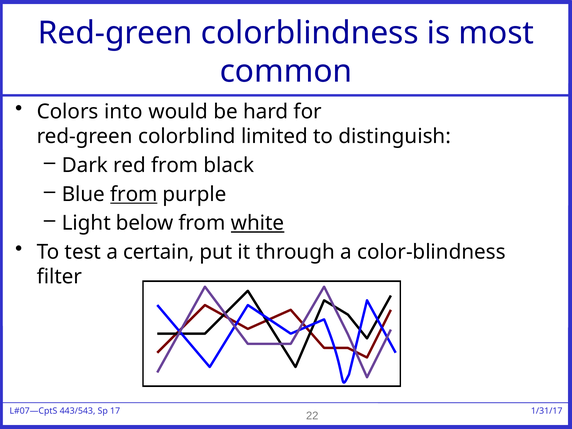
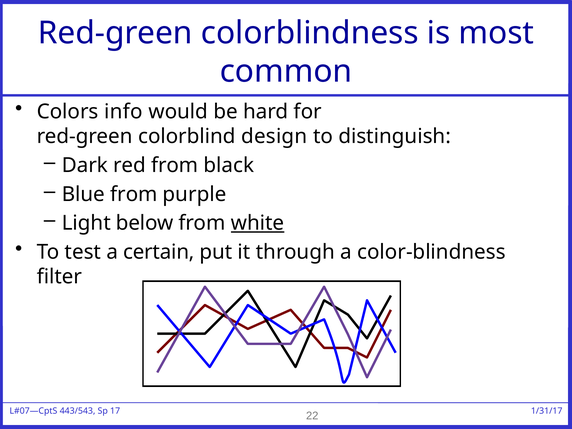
into: into -> info
limited: limited -> design
from at (134, 194) underline: present -> none
